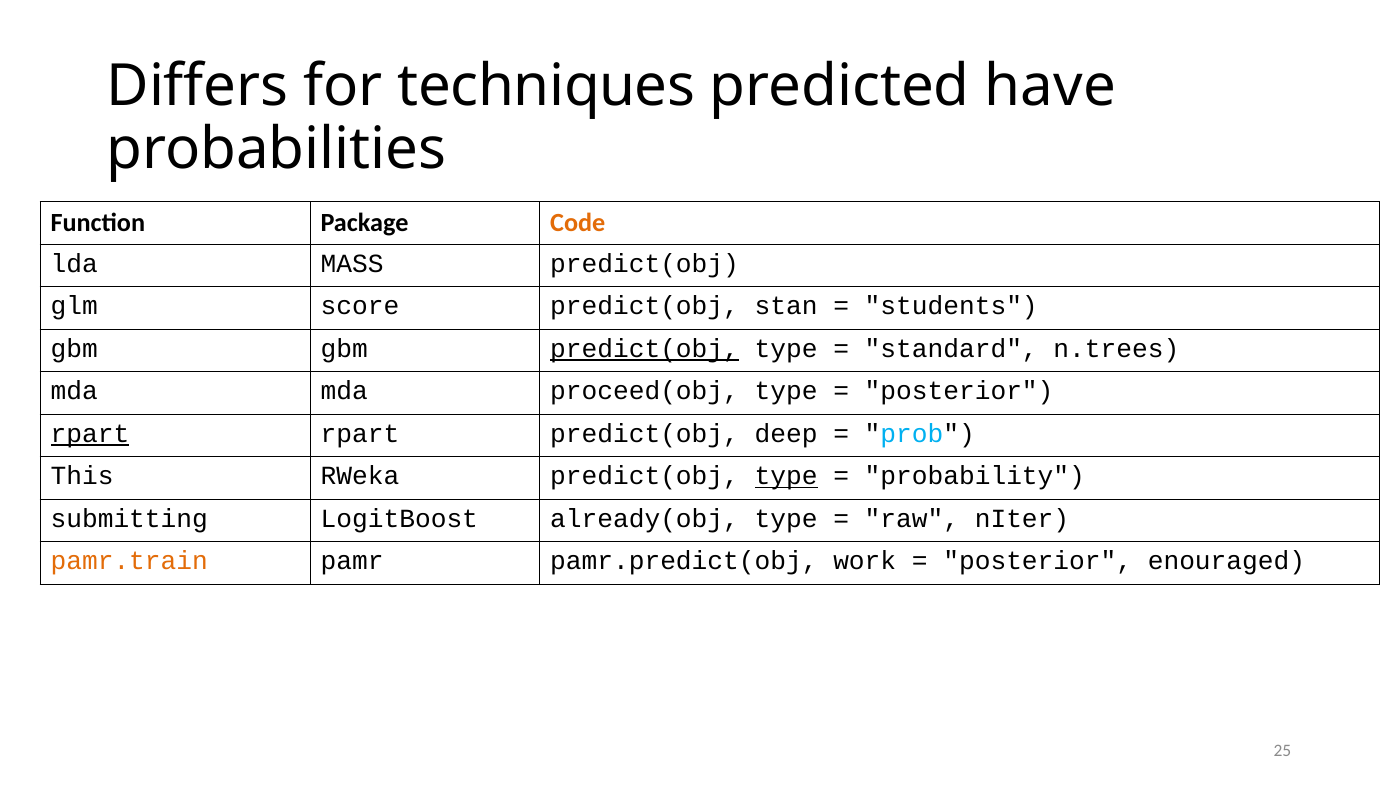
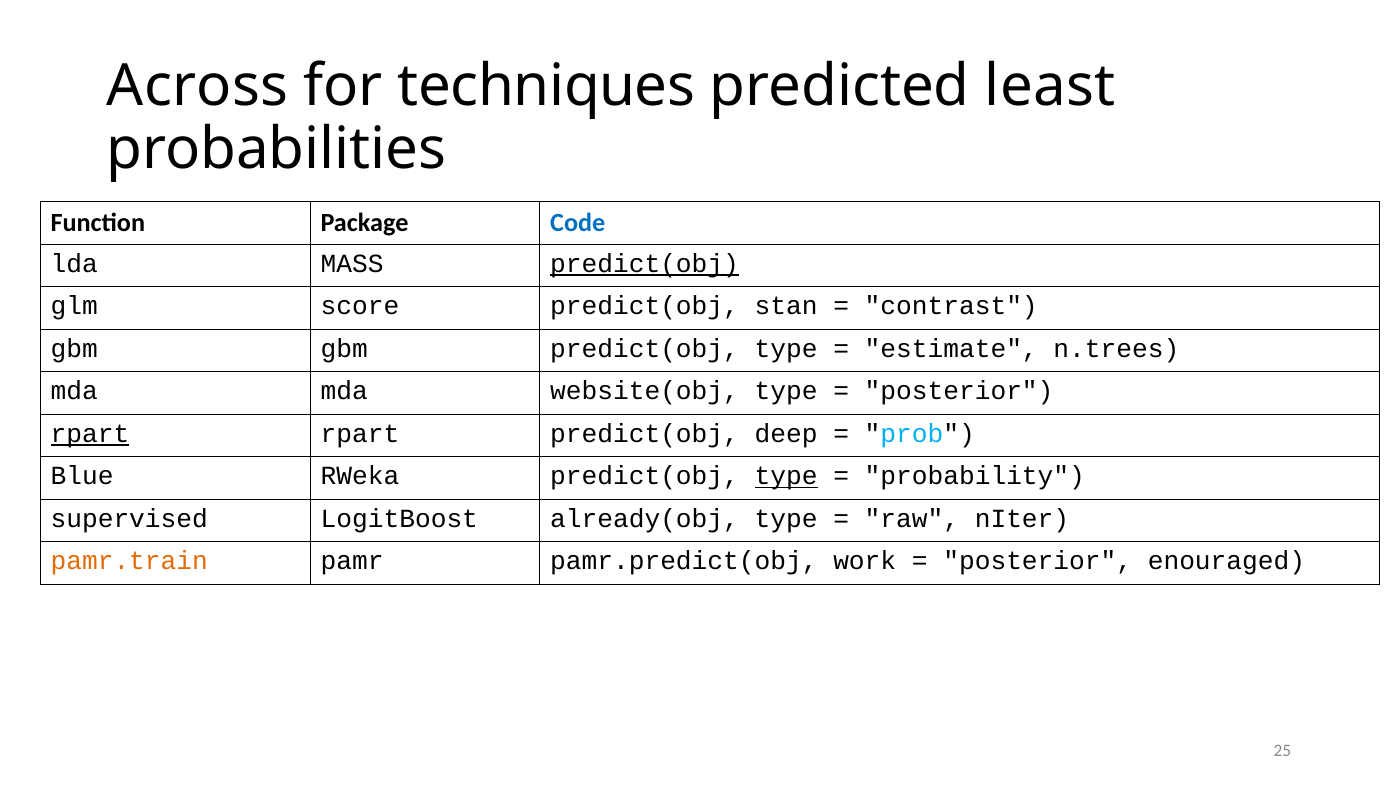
Differs: Differs -> Across
have: have -> least
Code colour: orange -> blue
predict(obj at (645, 264) underline: none -> present
students: students -> contrast
predict(obj at (645, 349) underline: present -> none
standard: standard -> estimate
proceed(obj: proceed(obj -> website(obj
This: This -> Blue
submitting: submitting -> supervised
